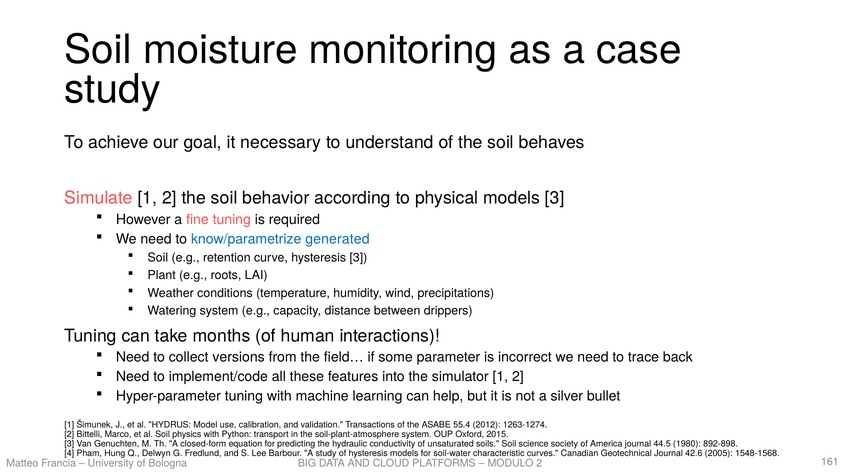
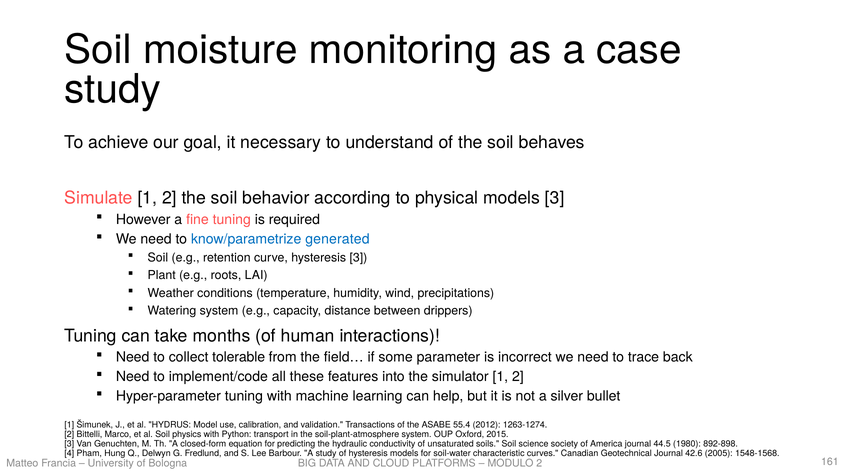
versions: versions -> tolerable
